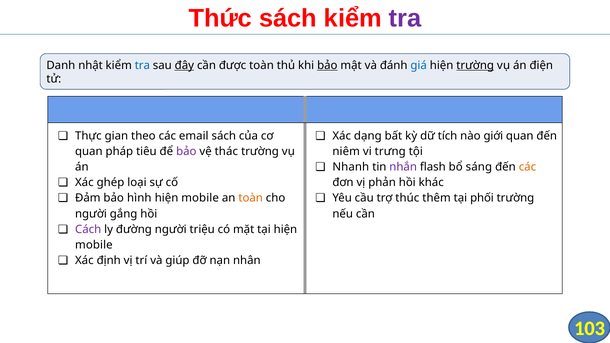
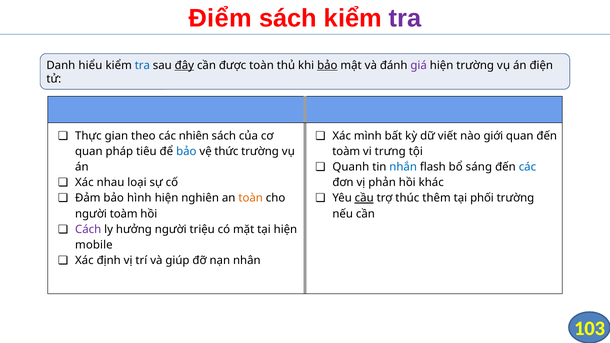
Thức: Thức -> Điểm
nhật: nhật -> hiểu
giá colour: blue -> purple
trường at (475, 65) underline: present -> none
email: email -> nhiên
dạng: dạng -> mình
tích: tích -> viết
bảo at (186, 152) colour: purple -> blue
thác: thác -> thức
niêm at (346, 152): niêm -> toàm
Nhanh: Nhanh -> Quanh
nhắn colour: purple -> blue
các at (527, 167) colour: orange -> blue
ghép: ghép -> nhau
mobile at (200, 198): mobile -> nghiên
cầu underline: none -> present
người gắng: gắng -> toàm
đường: đường -> hưởng
